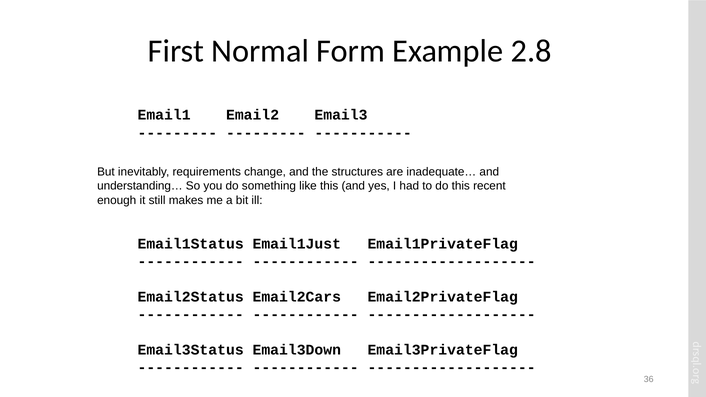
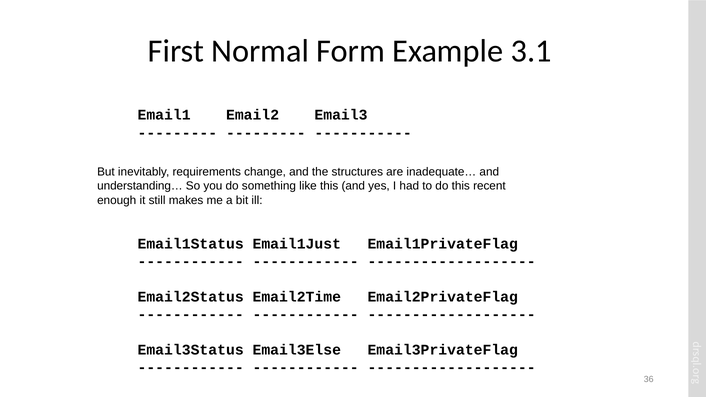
2.8: 2.8 -> 3.1
Email2Cars: Email2Cars -> Email2Time
Email3Down: Email3Down -> Email3Else
